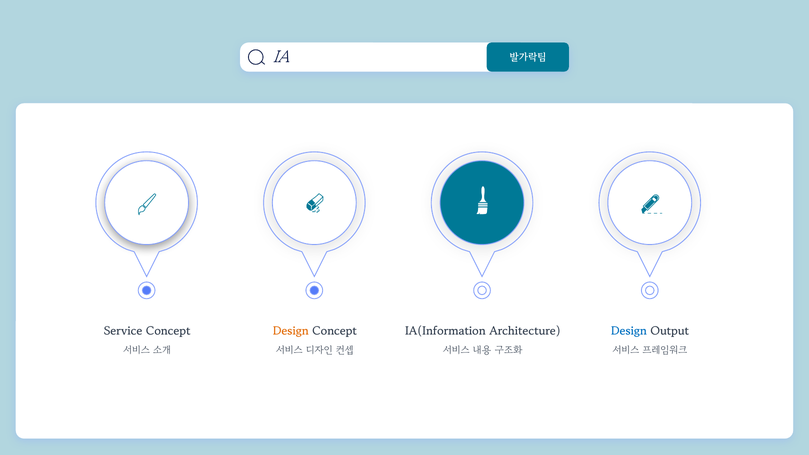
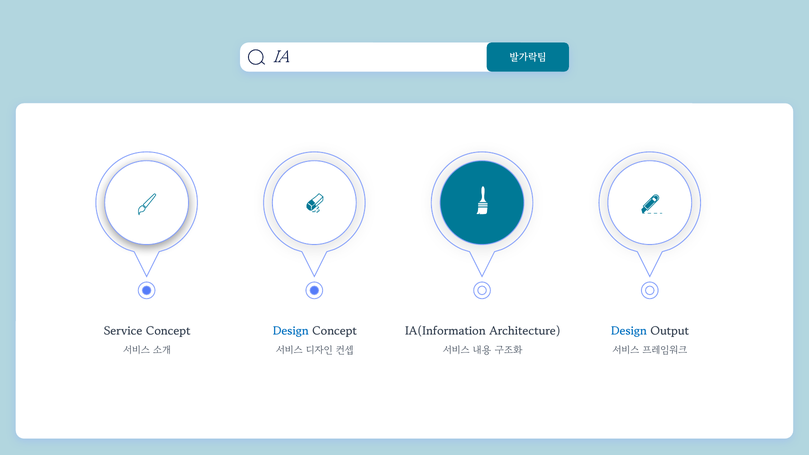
Design at (291, 332) colour: orange -> blue
